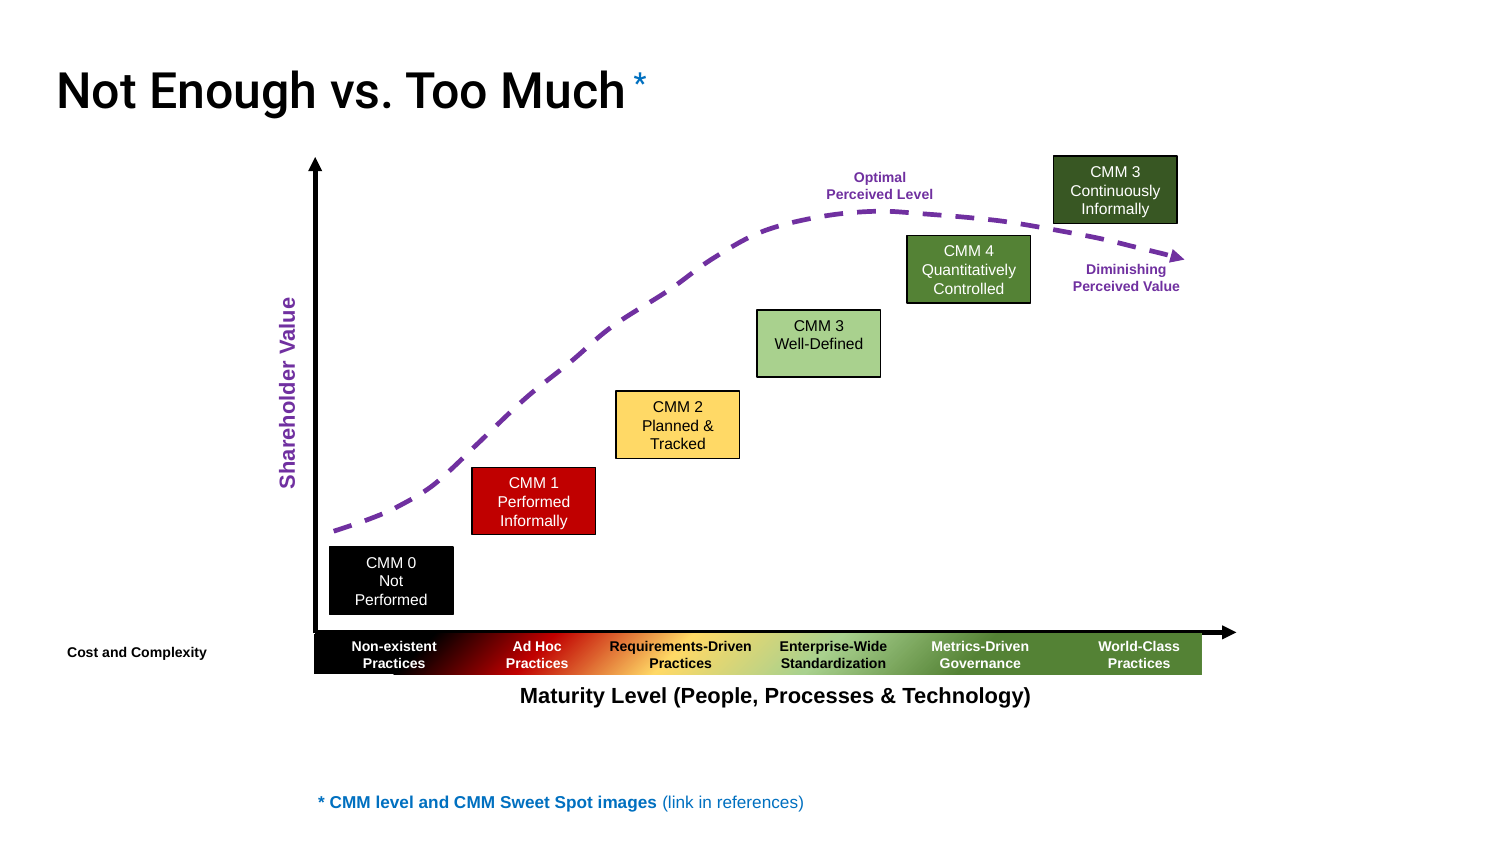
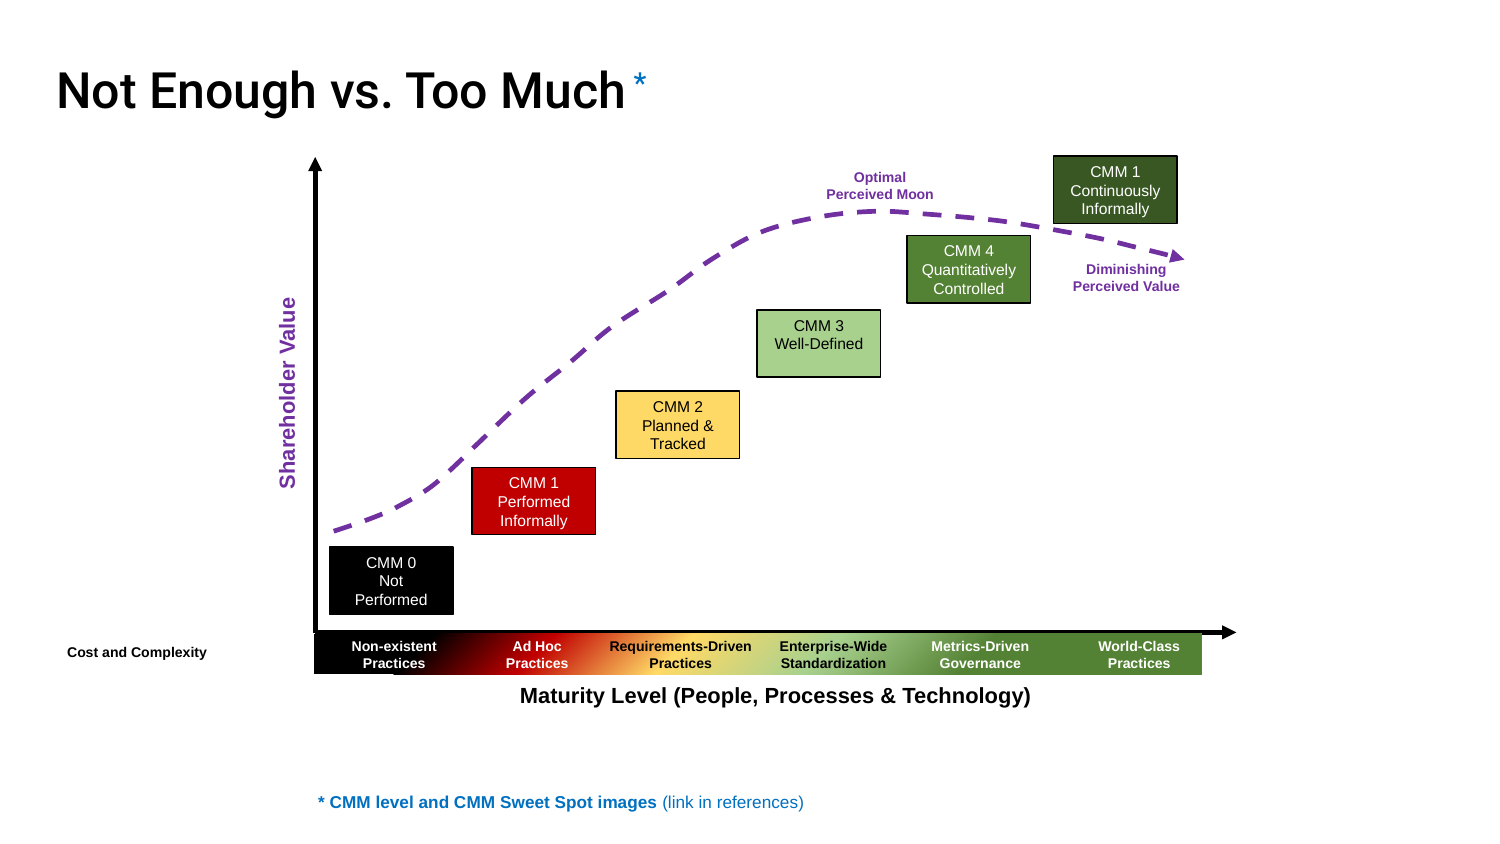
3 at (1136, 172): 3 -> 1
Perceived Level: Level -> Moon
